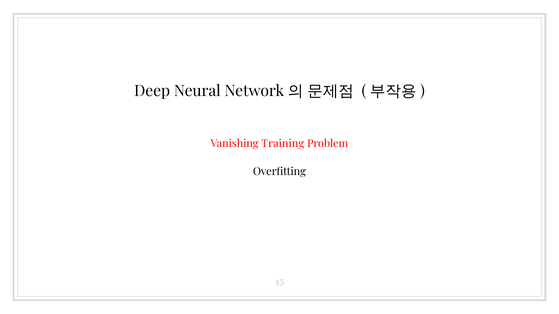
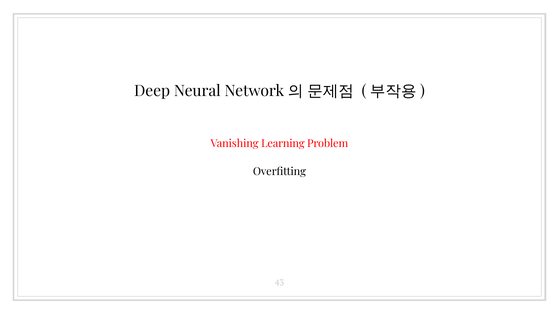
Training: Training -> Learning
